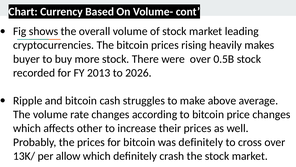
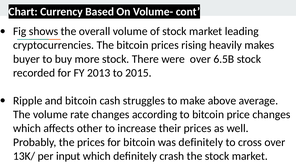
0.5B: 0.5B -> 6.5B
2026: 2026 -> 2015
allow: allow -> input
